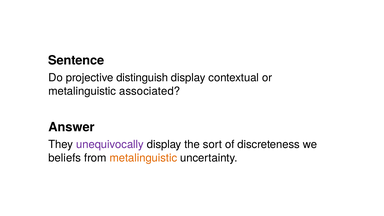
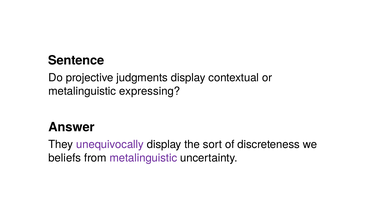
distinguish: distinguish -> judgments
associated: associated -> expressing
metalinguistic at (143, 158) colour: orange -> purple
